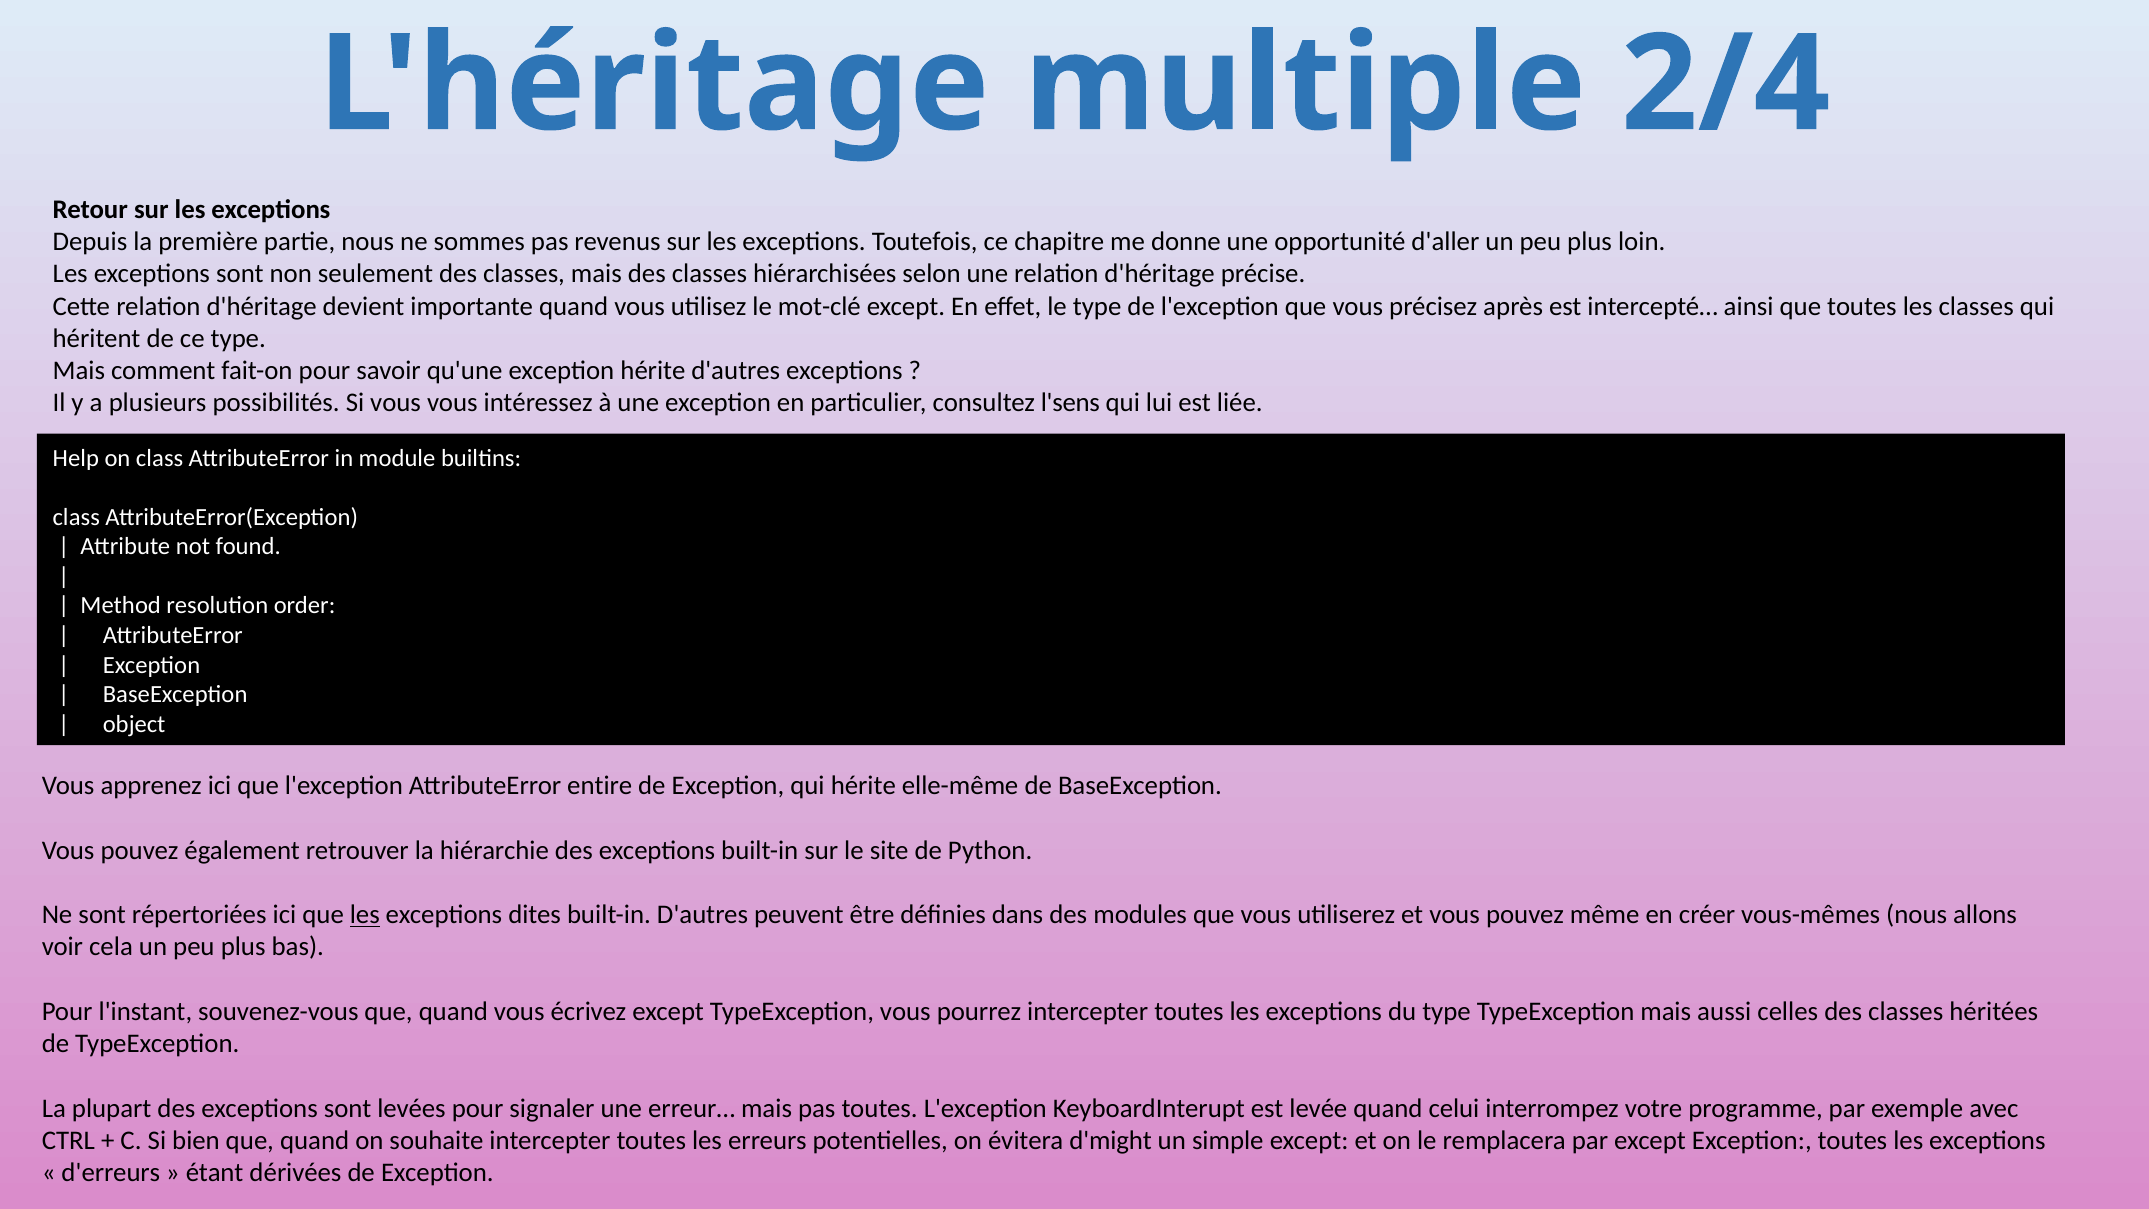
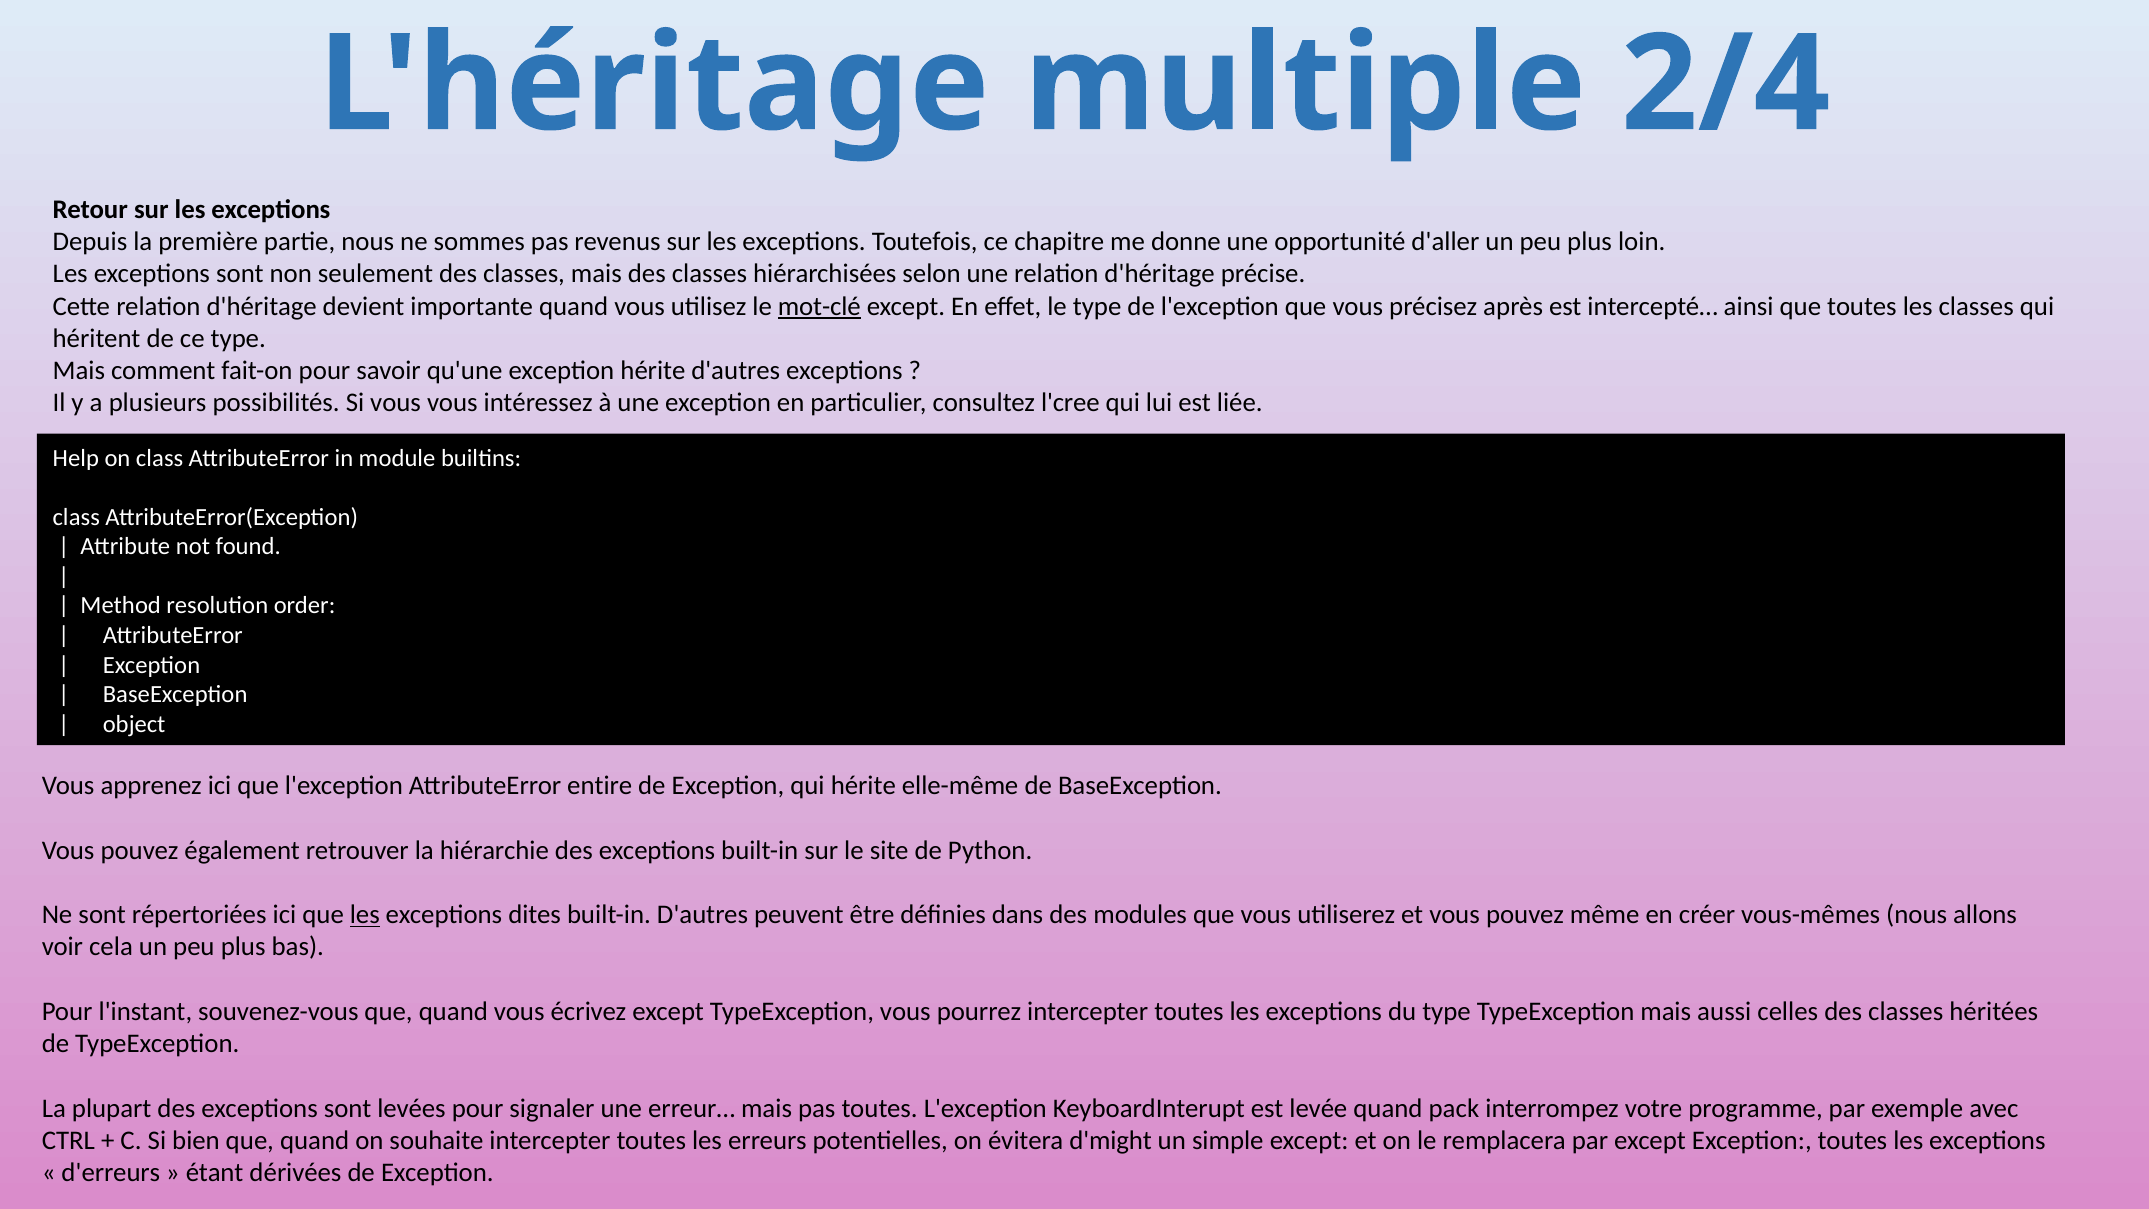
mot-clé underline: none -> present
l'sens: l'sens -> l'cree
celui: celui -> pack
